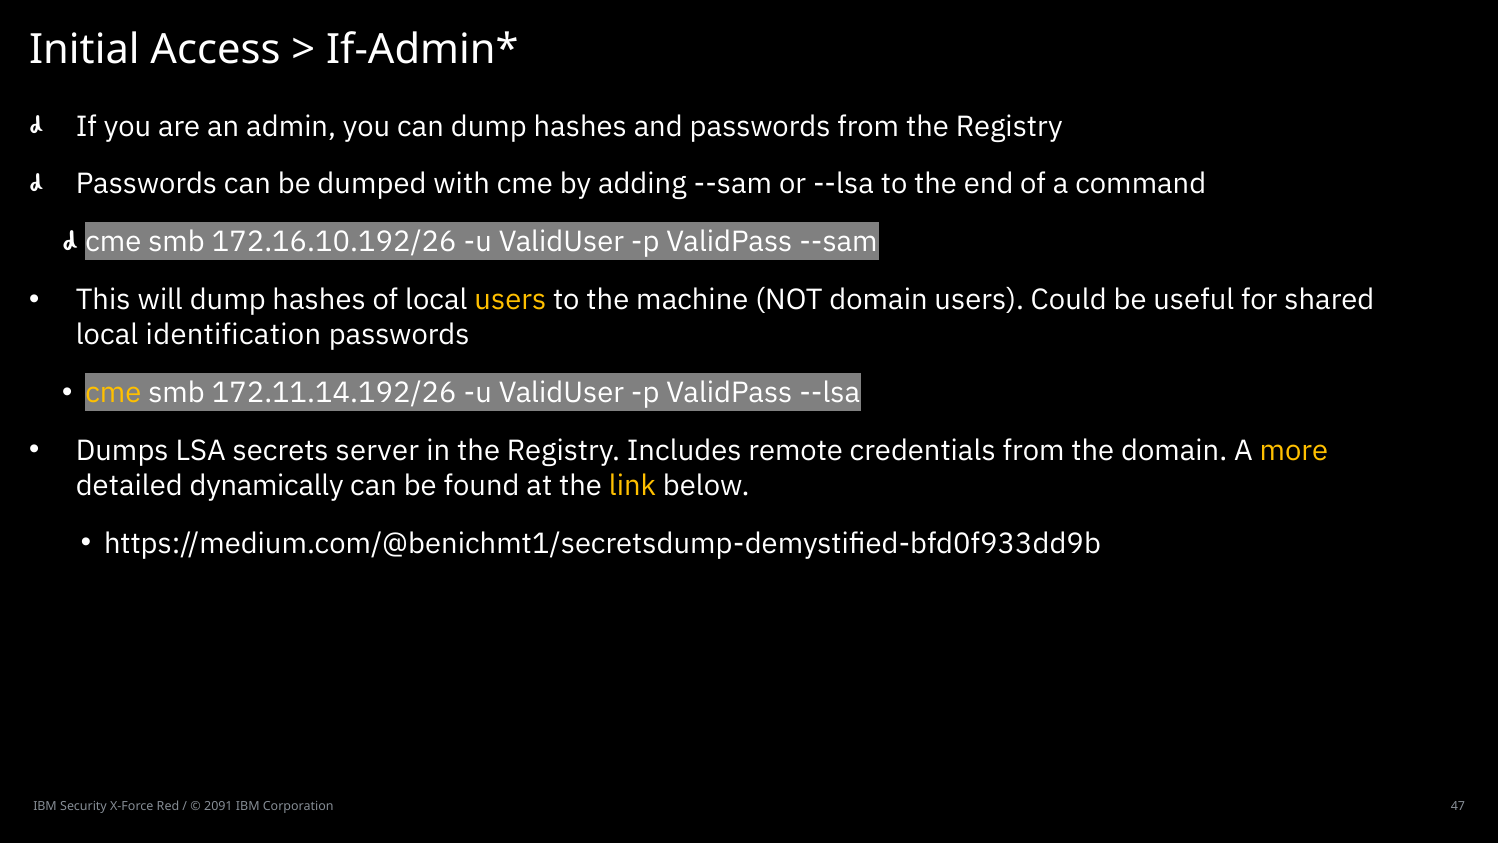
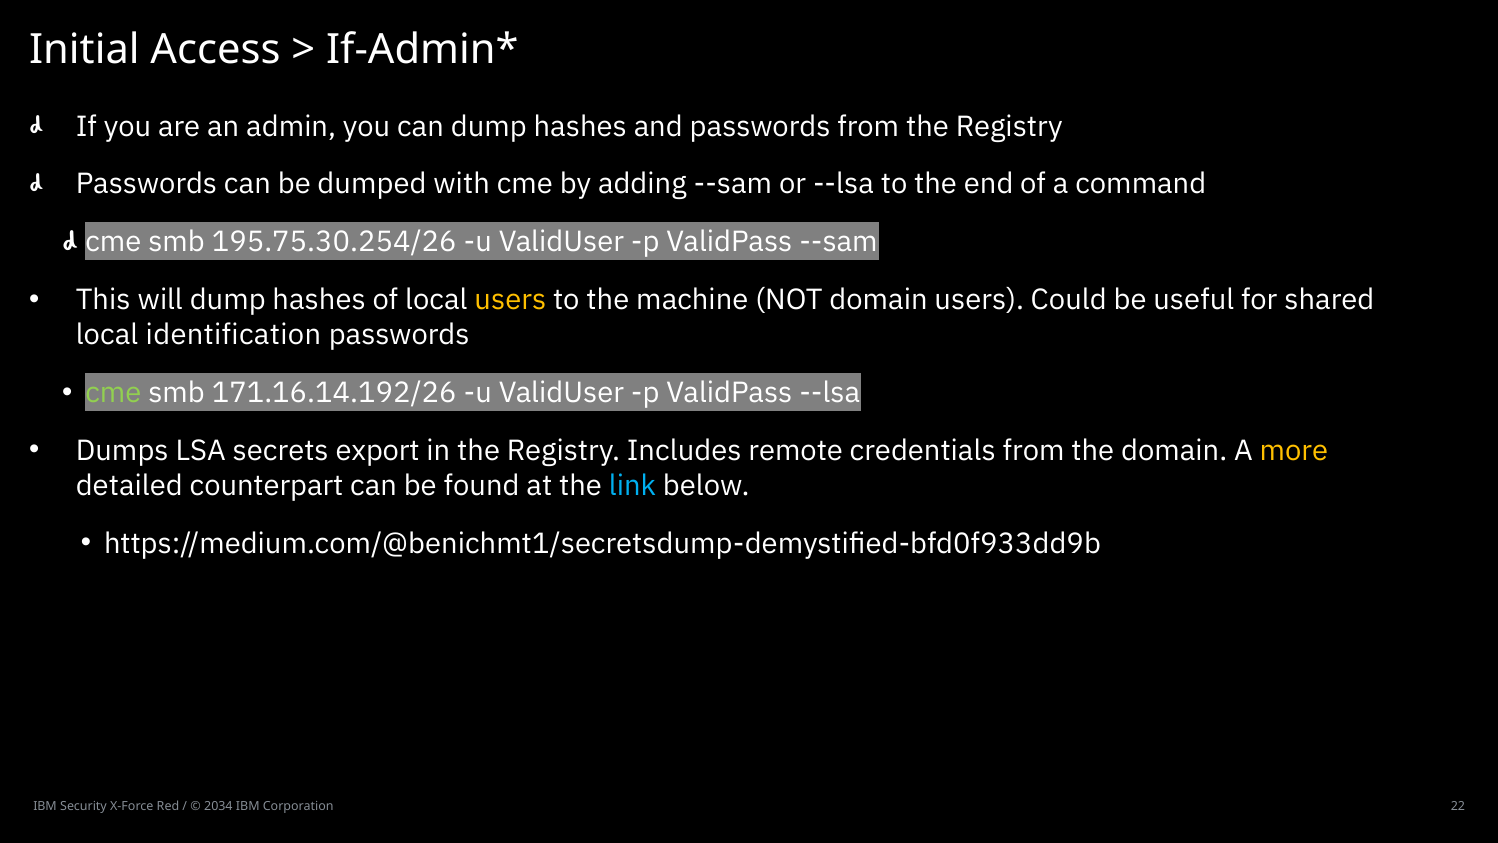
172.16.10.192/26: 172.16.10.192/26 -> 195.75.30.254/26
cme at (113, 393) colour: yellow -> light green
172.11.14.192/26: 172.11.14.192/26 -> 171.16.14.192/26
server: server -> export
dynamically: dynamically -> counterpart
link colour: yellow -> light blue
2091: 2091 -> 2034
47: 47 -> 22
